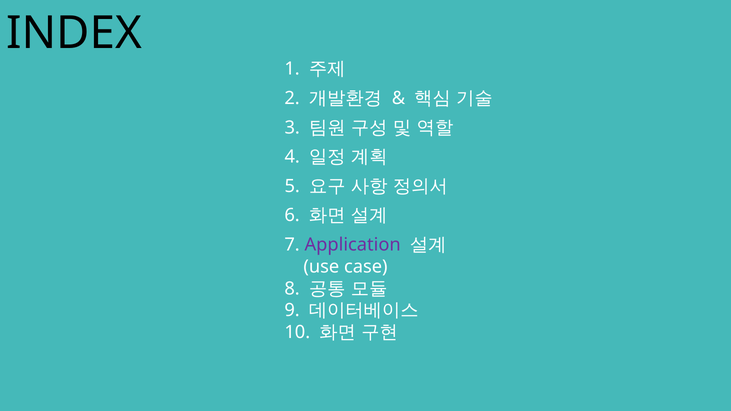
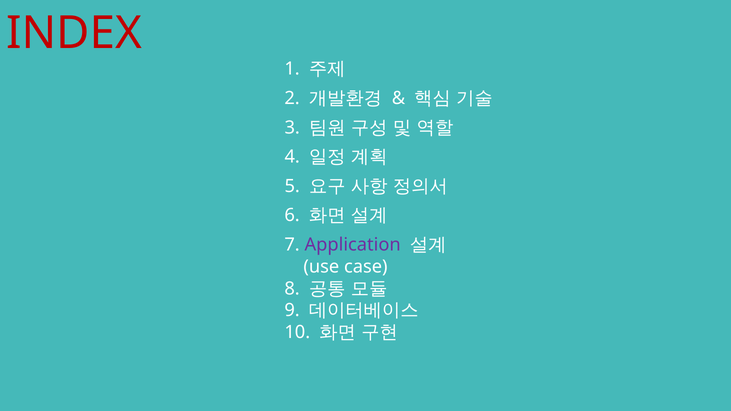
INDEX colour: black -> red
